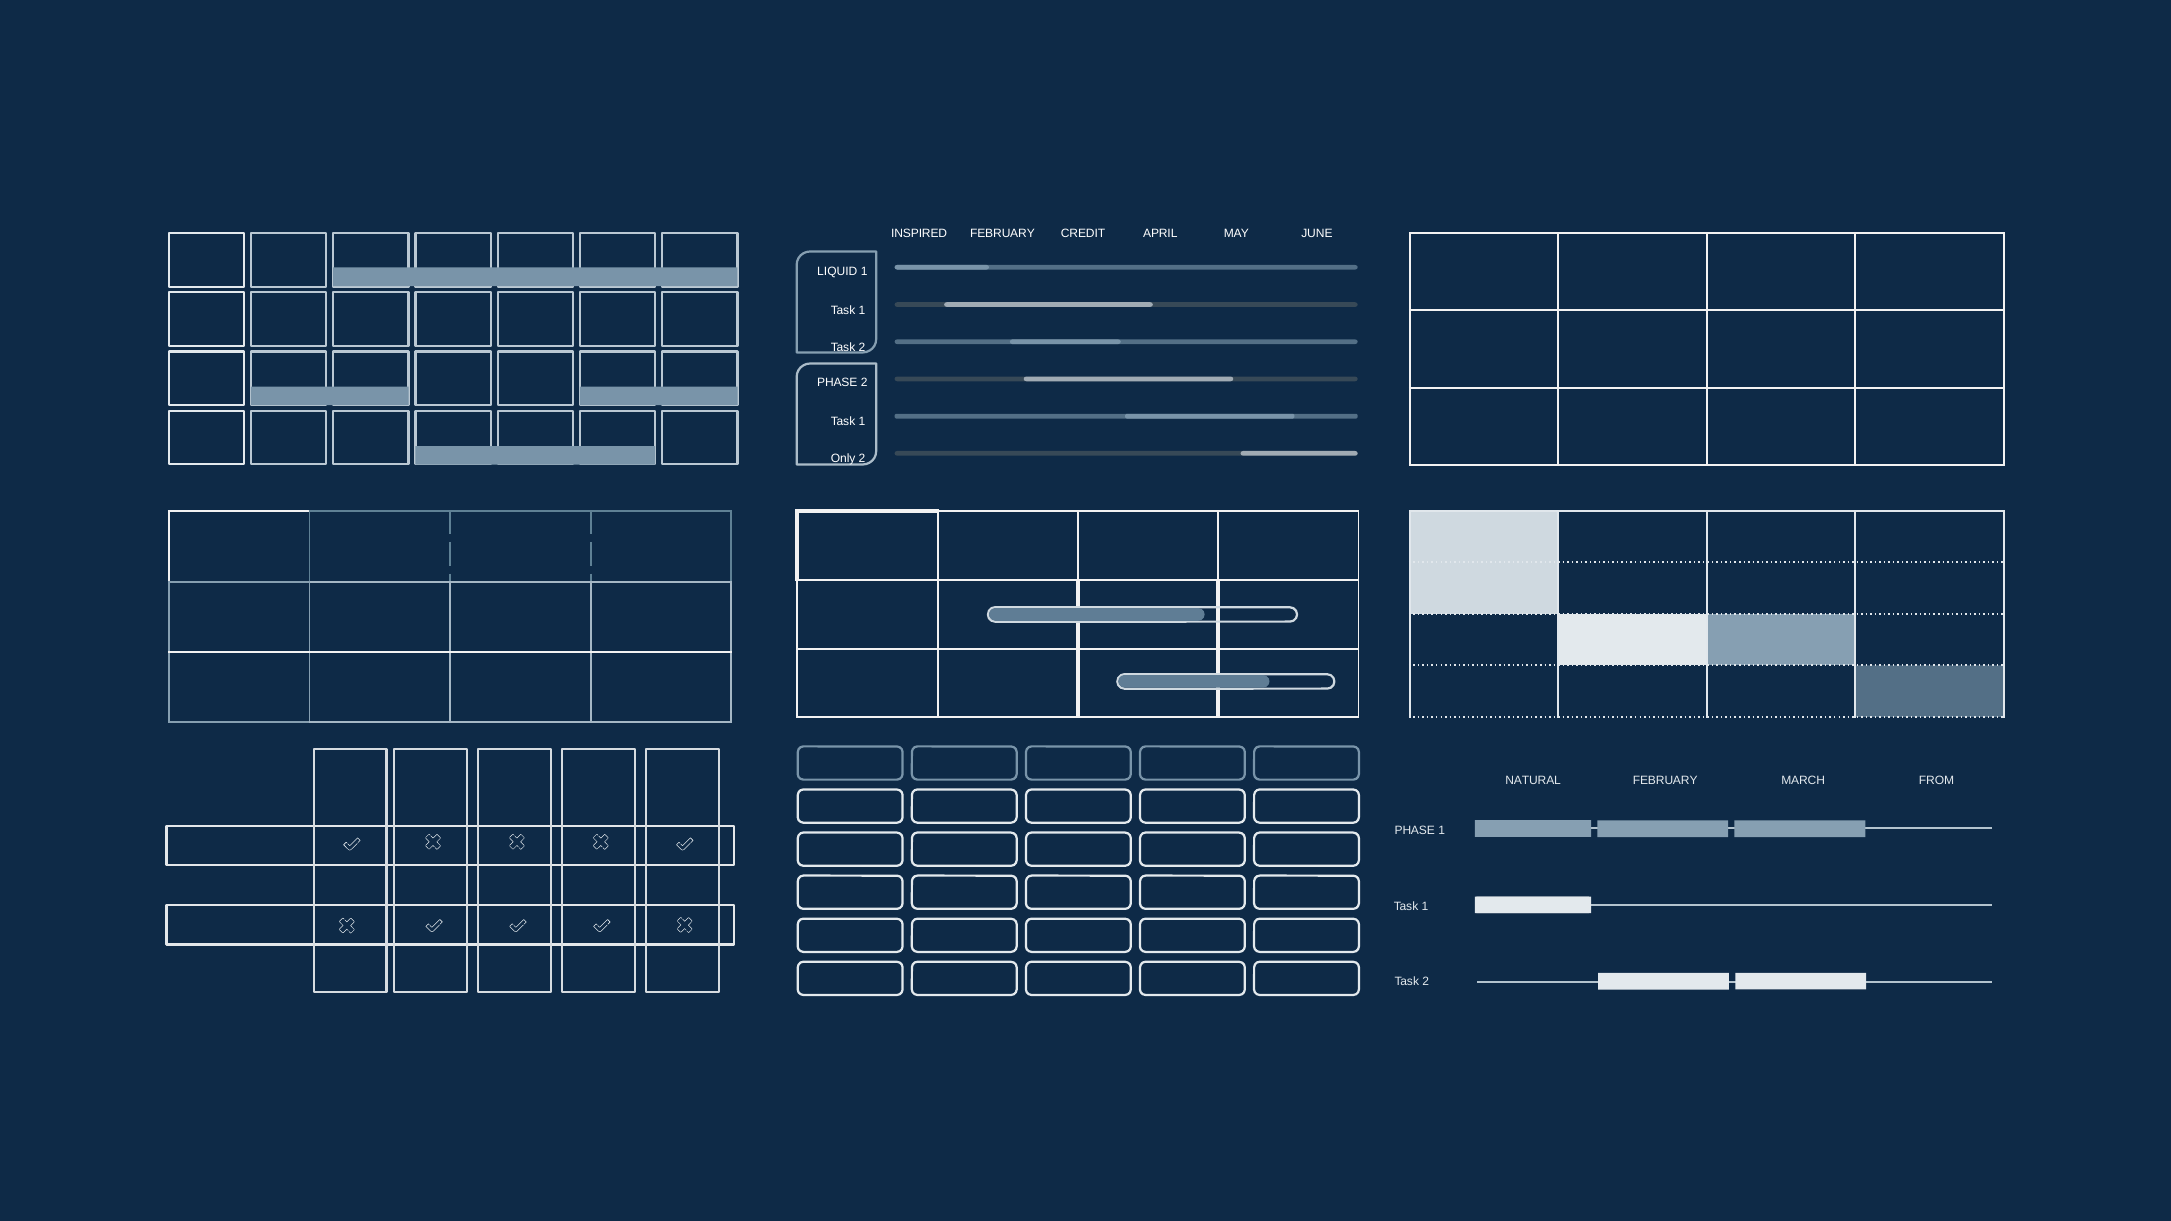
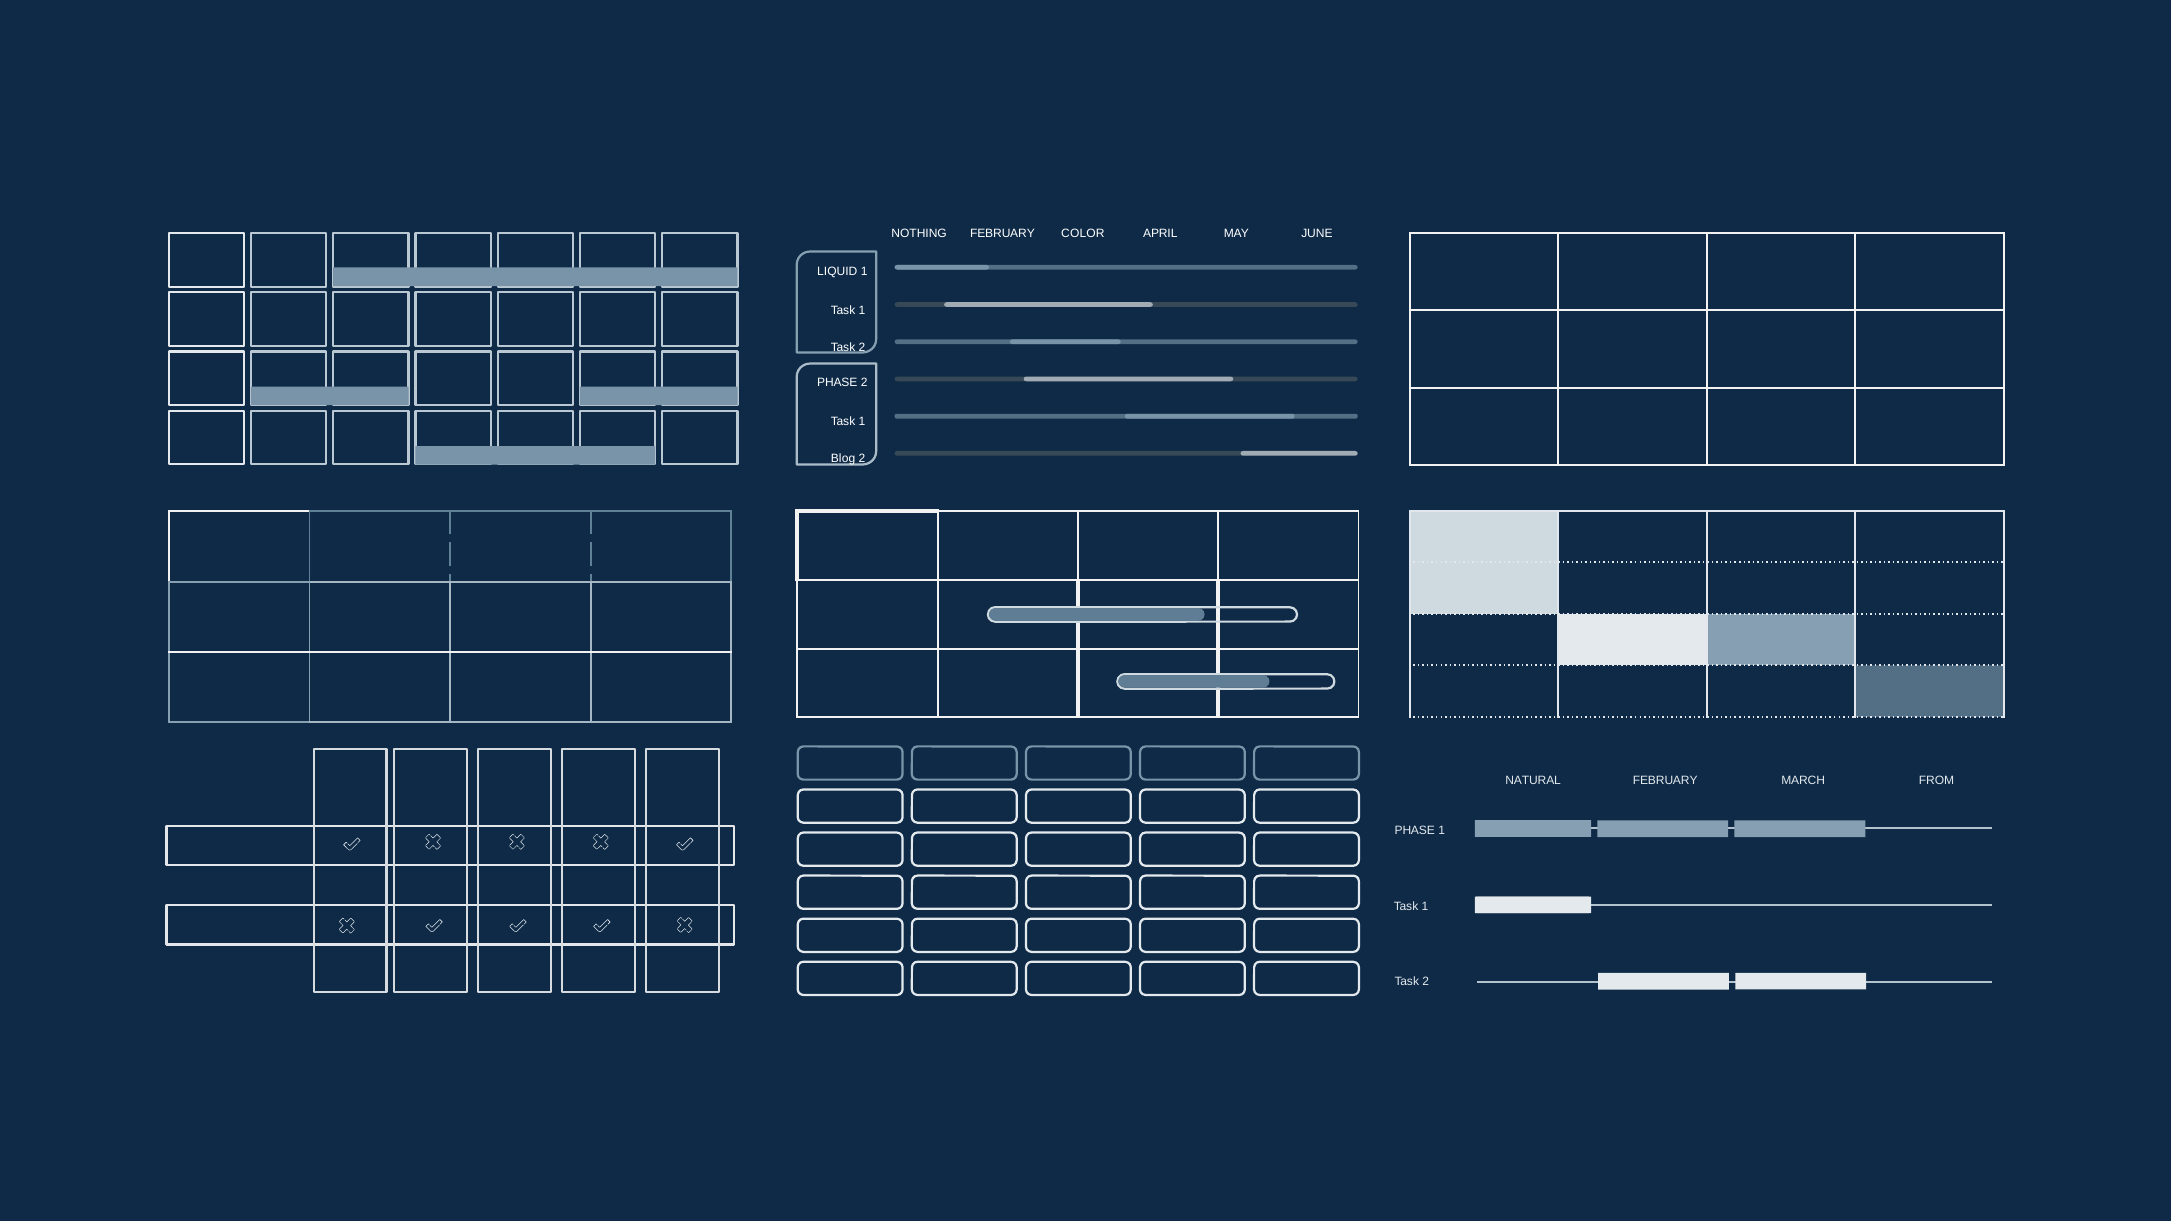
INSPIRED: INSPIRED -> NOTHING
CREDIT: CREDIT -> COLOR
Only: Only -> Blog
